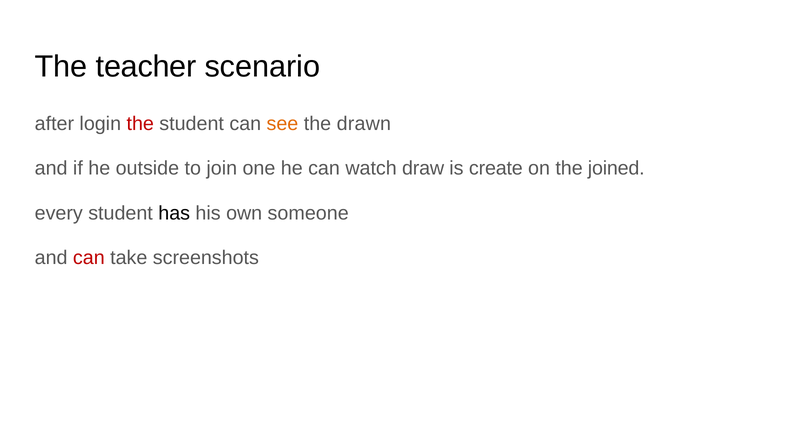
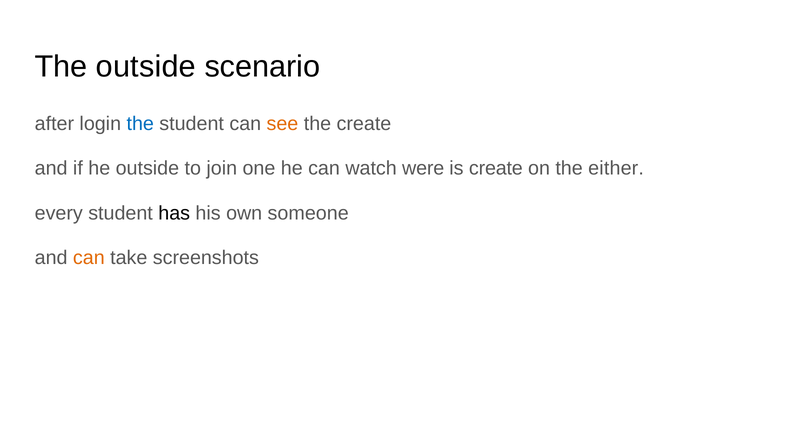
The teacher: teacher -> outside
the at (140, 124) colour: red -> blue
the drawn: drawn -> create
draw: draw -> were
joined: joined -> either
can at (89, 258) colour: red -> orange
